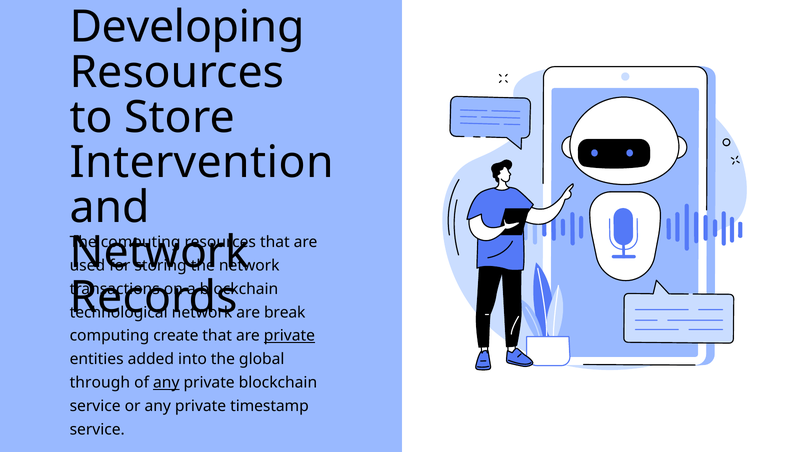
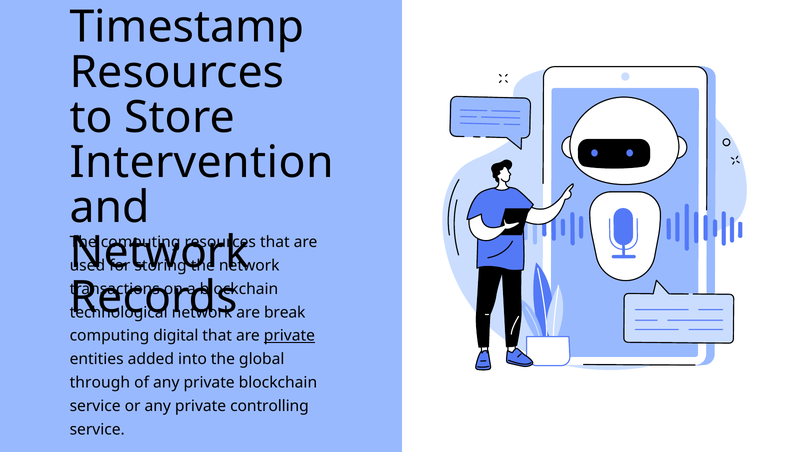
Developing: Developing -> Timestamp
create: create -> digital
any at (166, 383) underline: present -> none
timestamp: timestamp -> controlling
